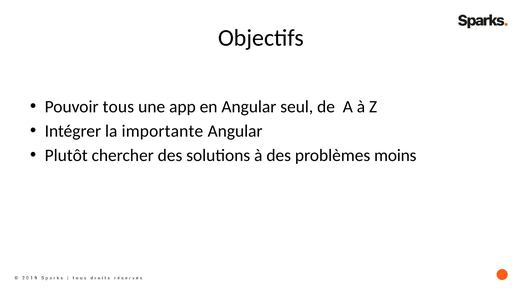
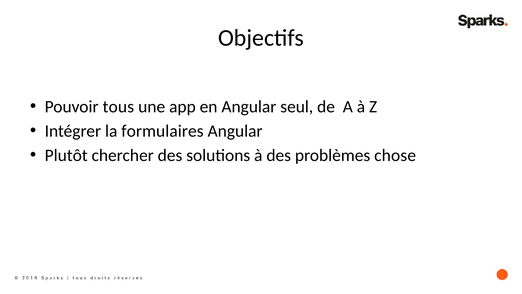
importante: importante -> formulaires
moins: moins -> chose
